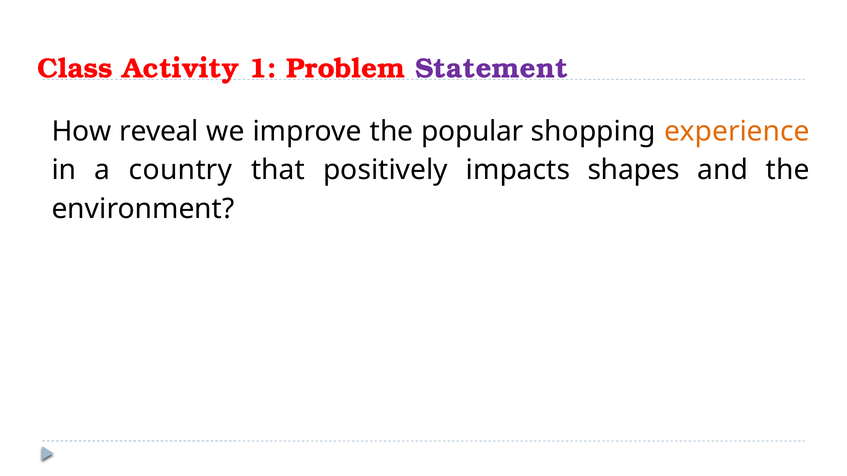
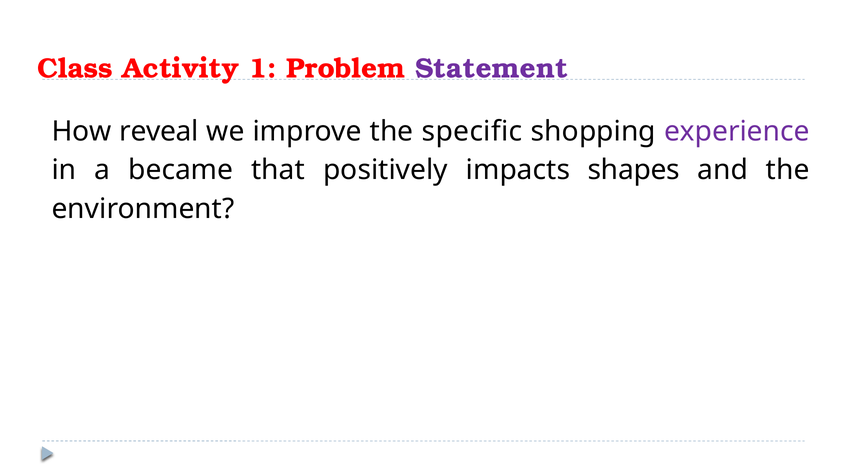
popular: popular -> specific
experience colour: orange -> purple
country: country -> became
